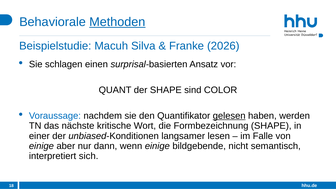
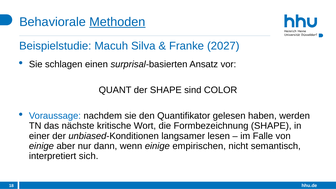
2026: 2026 -> 2027
gelesen underline: present -> none
bildgebende: bildgebende -> empirischen
